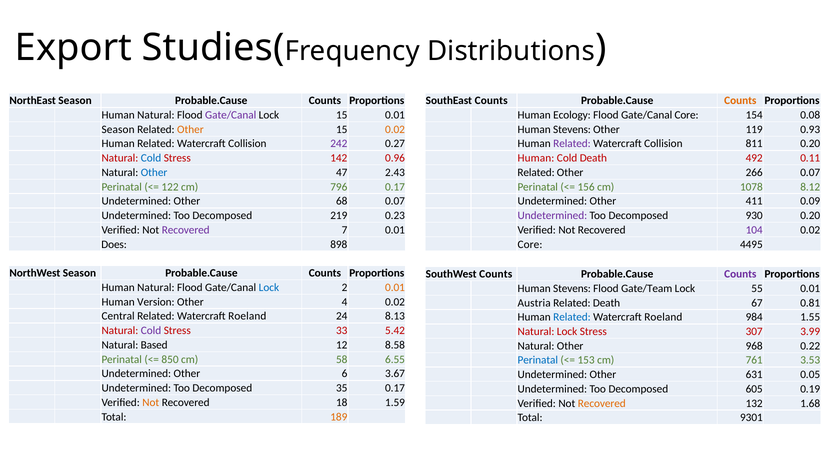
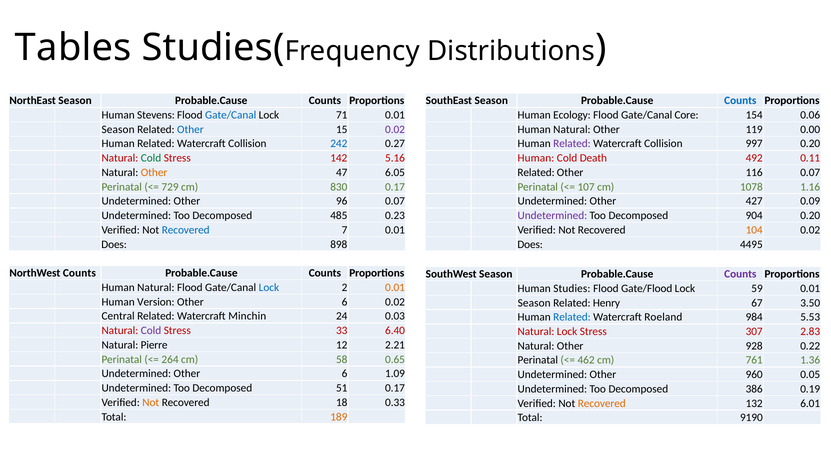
Export: Export -> Tables
SouthEast Counts: Counts -> Season
Counts at (740, 101) colour: orange -> blue
Natural at (156, 115): Natural -> Stevens
Gate/Canal at (231, 115) colour: purple -> blue
Lock 15: 15 -> 71
0.08: 0.08 -> 0.06
Other at (190, 130) colour: orange -> blue
0.02 at (395, 130) colour: orange -> purple
Stevens at (572, 130): Stevens -> Natural
0.93: 0.93 -> 0.00
242 colour: purple -> blue
811: 811 -> 997
Cold at (151, 158) colour: blue -> green
0.96: 0.96 -> 5.16
Other at (154, 173) colour: blue -> orange
2.43: 2.43 -> 6.05
266: 266 -> 116
122: 122 -> 729
796: 796 -> 830
156: 156 -> 107
8.12: 8.12 -> 1.16
68: 68 -> 96
411: 411 -> 427
219: 219 -> 485
930: 930 -> 904
Recovered at (186, 230) colour: purple -> blue
104 colour: purple -> orange
Core at (530, 245): Core -> Does
NorthWest Season: Season -> Counts
SouthWest Counts: Counts -> Season
Stevens at (572, 289): Stevens -> Studies
Gate/Team: Gate/Team -> Gate/Flood
55: 55 -> 59
4 at (345, 302): 4 -> 6
Austria at (534, 303): Austria -> Season
Related Death: Death -> Henry
0.81: 0.81 -> 3.50
Roeland at (247, 317): Roeland -> Minchin
8.13: 8.13 -> 0.03
1.55: 1.55 -> 5.53
5.42: 5.42 -> 6.40
3.99: 3.99 -> 2.83
Based: Based -> Pierre
8.58: 8.58 -> 2.21
968: 968 -> 928
850: 850 -> 264
6.55: 6.55 -> 0.65
Perinatal at (538, 361) colour: blue -> black
153: 153 -> 462
3.53: 3.53 -> 1.36
3.67: 3.67 -> 1.09
631: 631 -> 960
35: 35 -> 51
605: 605 -> 386
1.59: 1.59 -> 0.33
1.68: 1.68 -> 6.01
9301: 9301 -> 9190
